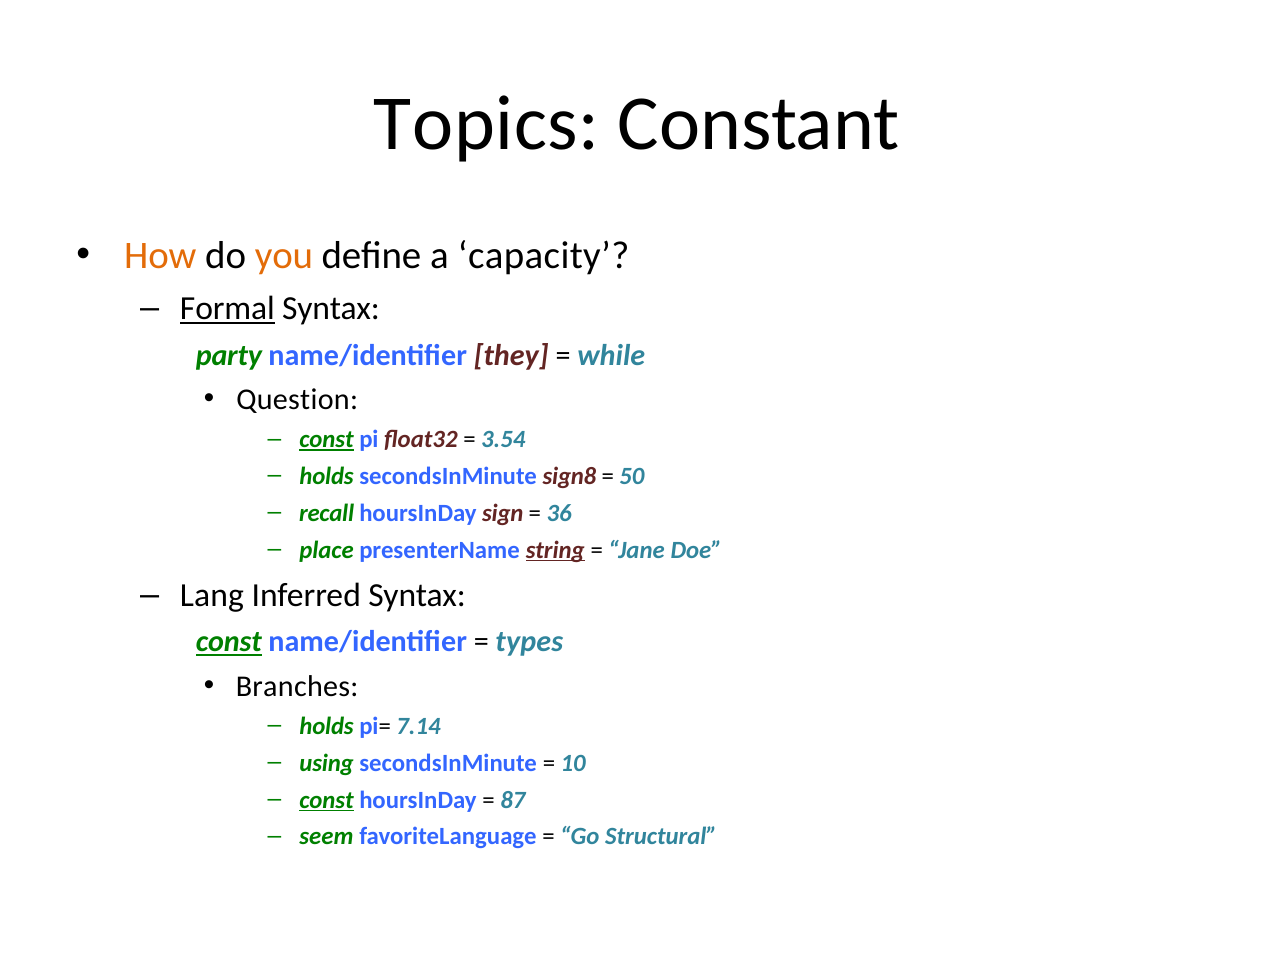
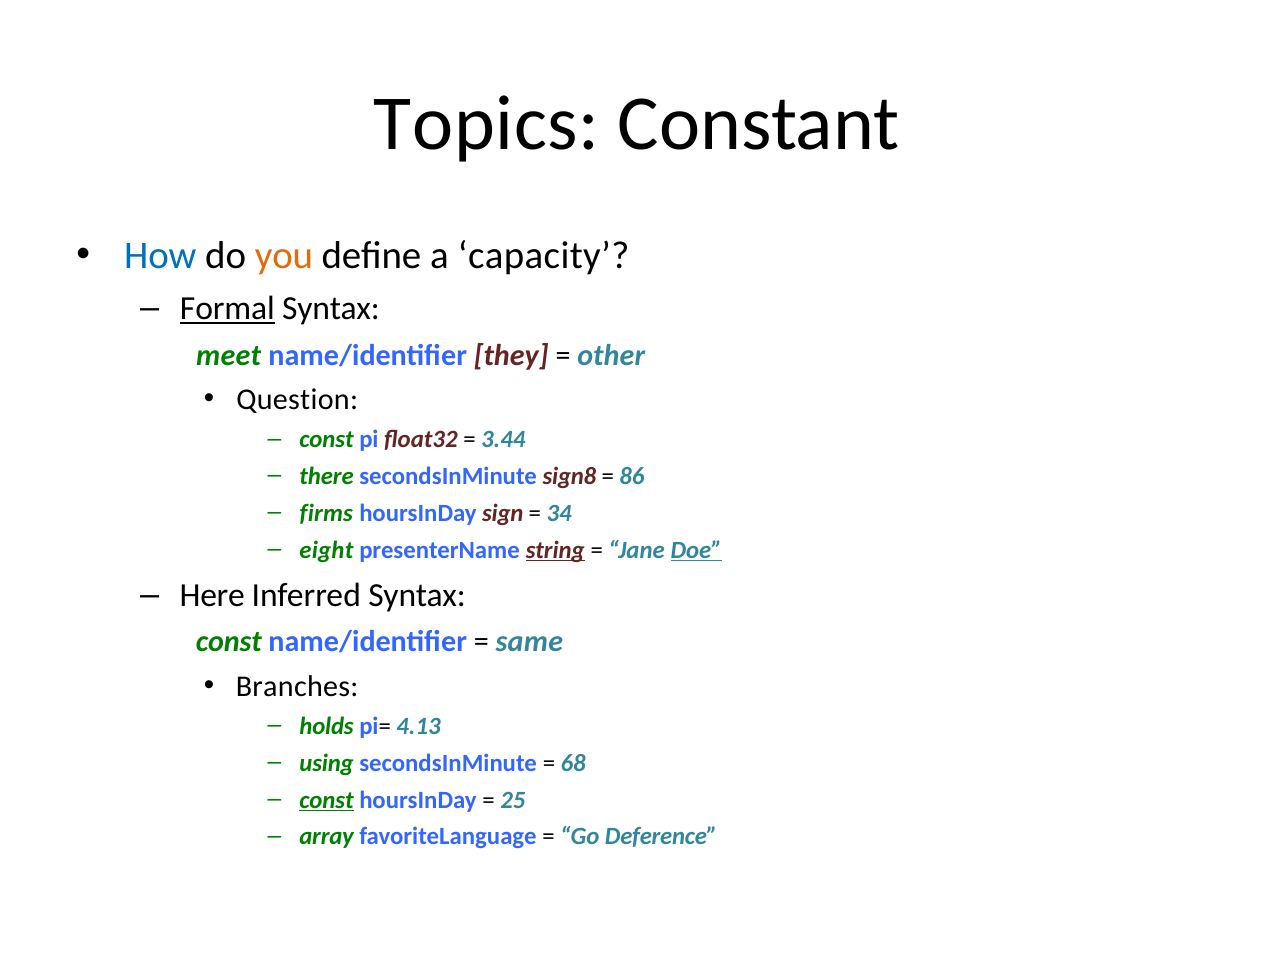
How colour: orange -> blue
party: party -> meet
while: while -> other
const at (327, 439) underline: present -> none
3.54: 3.54 -> 3.44
holds at (327, 476): holds -> there
50: 50 -> 86
recall: recall -> firms
36: 36 -> 34
place: place -> eight
Doe underline: none -> present
Lang: Lang -> Here
const at (229, 642) underline: present -> none
types: types -> same
7.14: 7.14 -> 4.13
10: 10 -> 68
87: 87 -> 25
seem: seem -> array
Structural: Structural -> Deference
